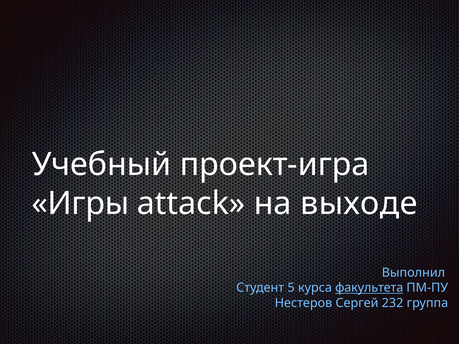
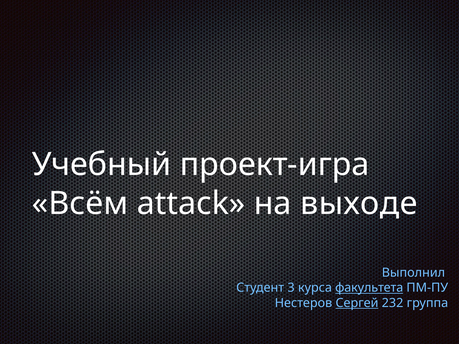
Игры: Игры -> Всём
5: 5 -> 3
Сергей underline: none -> present
